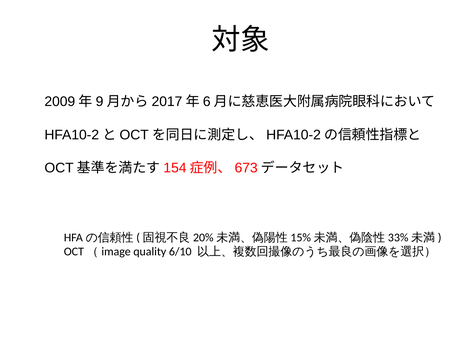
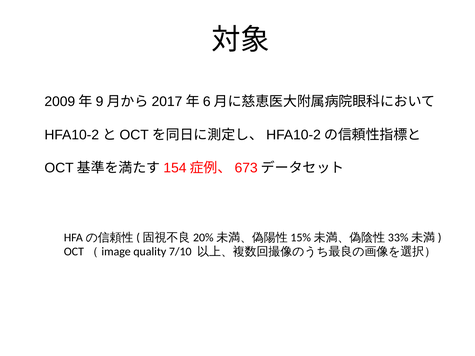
6/10: 6/10 -> 7/10
